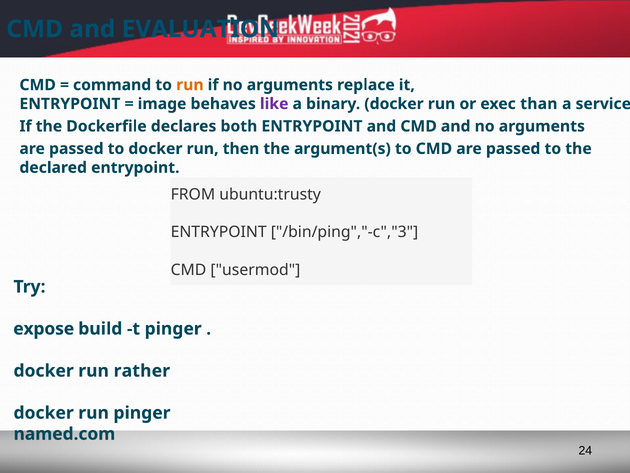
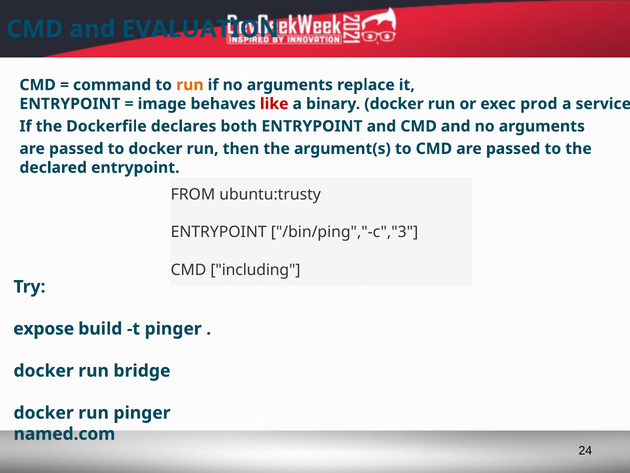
like colour: purple -> red
than: than -> prod
usermod: usermod -> including
rather: rather -> bridge
